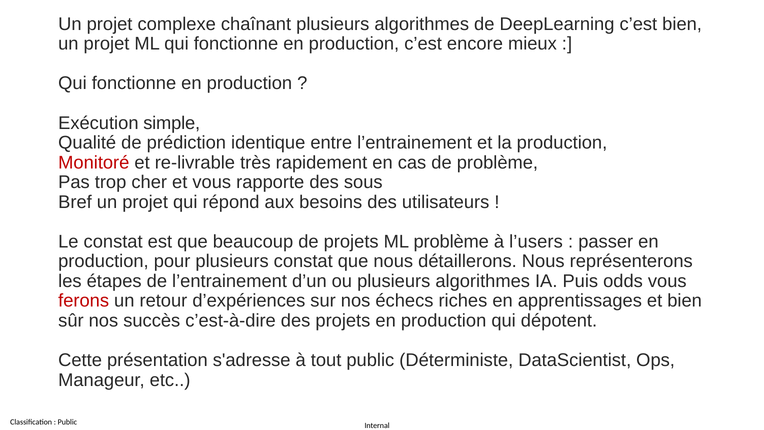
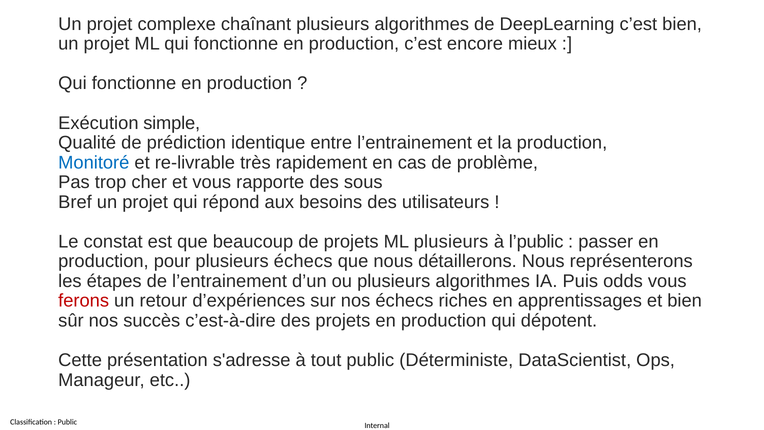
Monitoré colour: red -> blue
ML problème: problème -> plusieurs
l’users: l’users -> l’public
plusieurs constat: constat -> échecs
